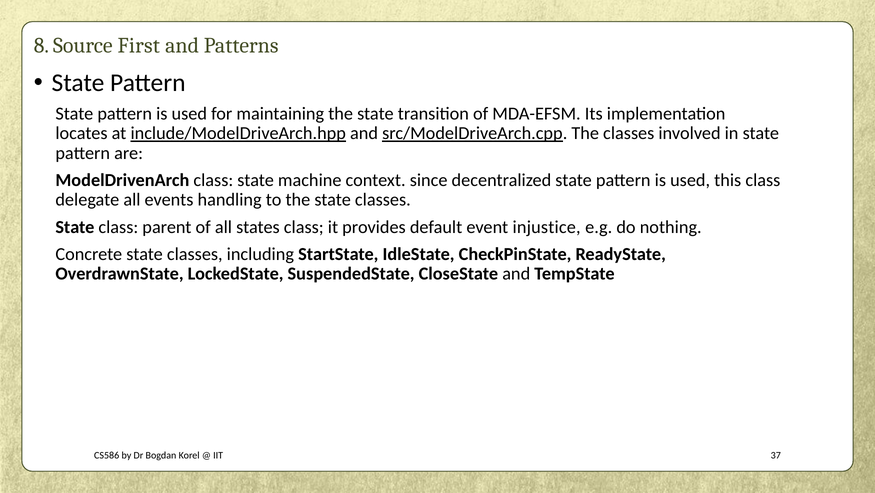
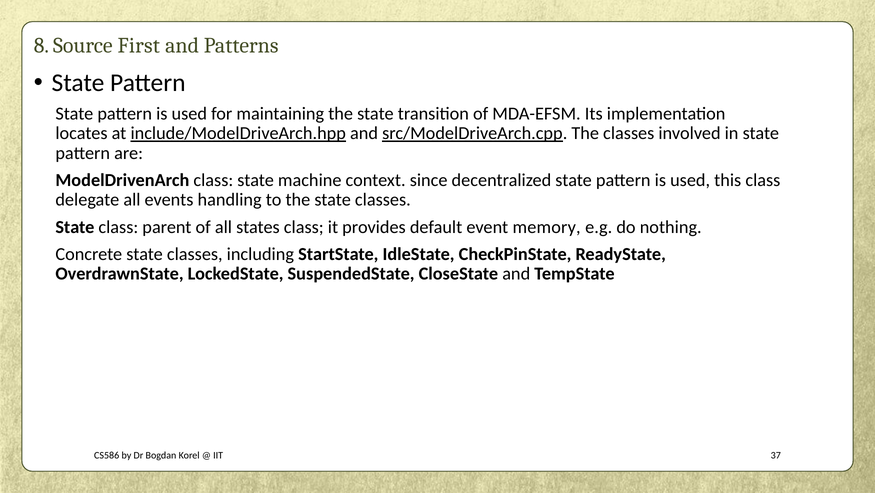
injustice: injustice -> memory
